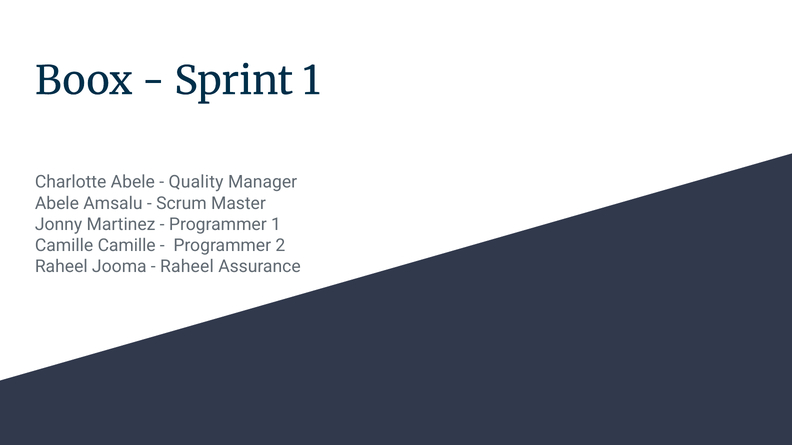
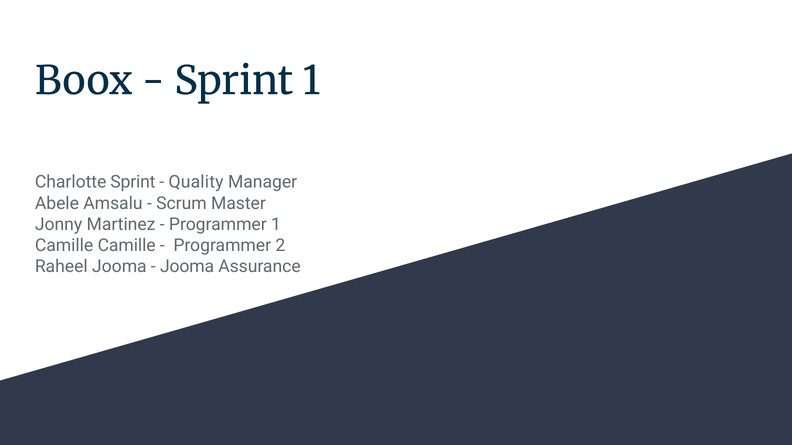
Charlotte Abele: Abele -> Sprint
Raheel at (187, 267): Raheel -> Jooma
